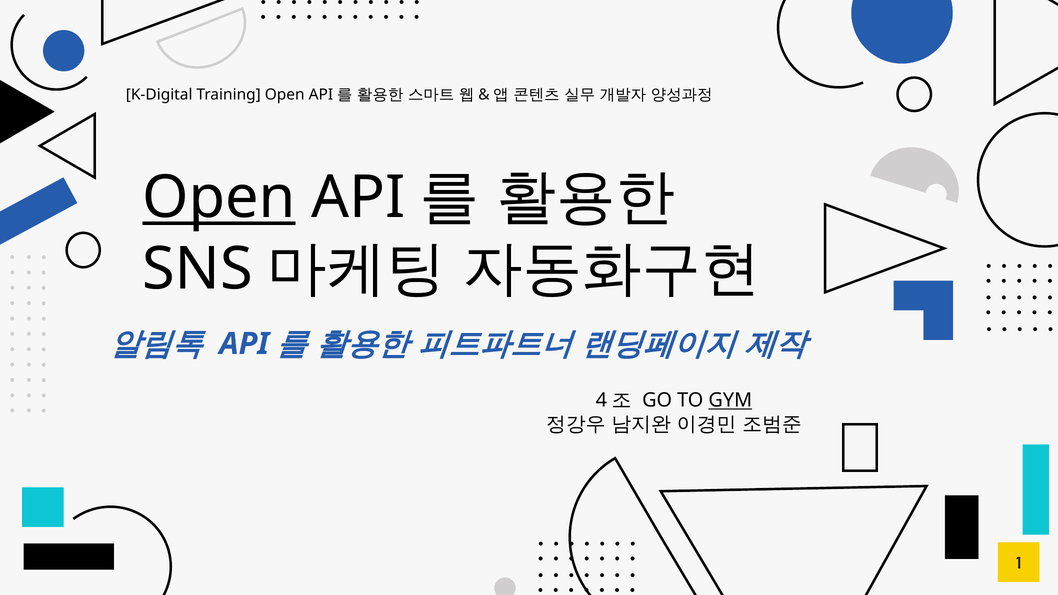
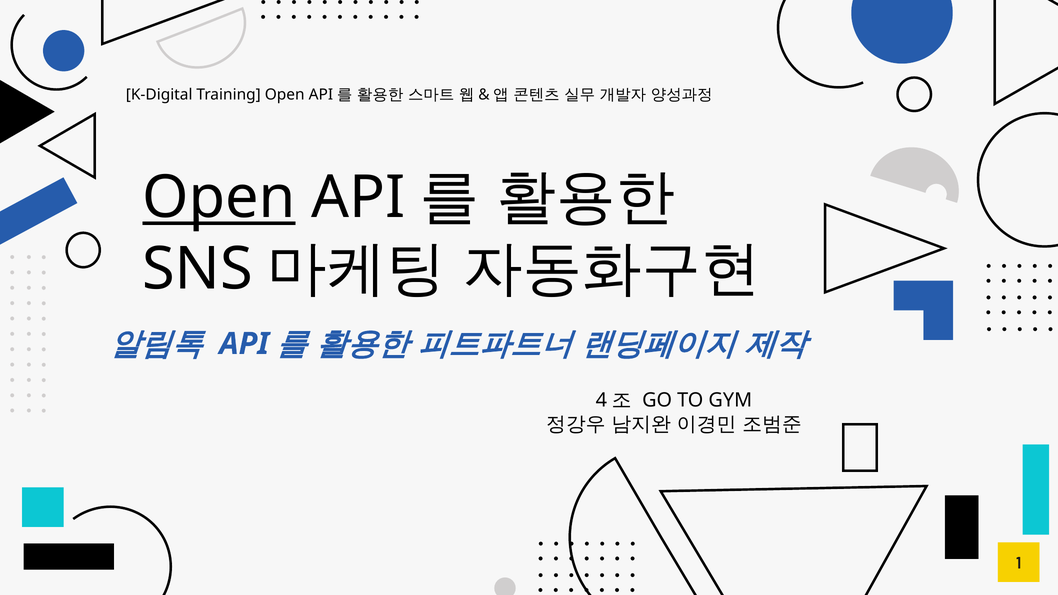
GYM underline: present -> none
